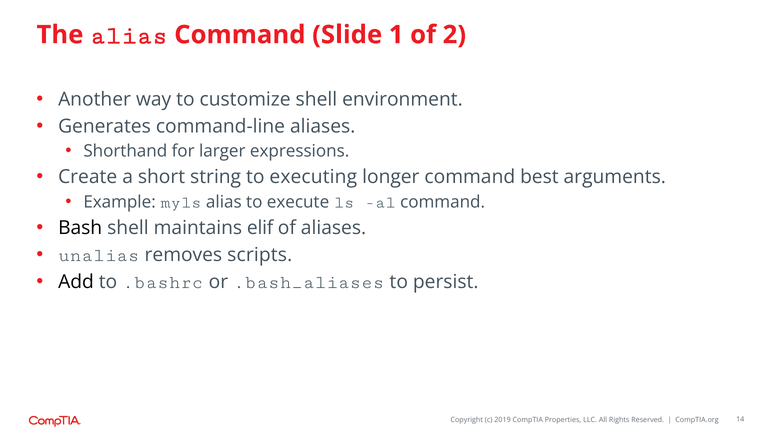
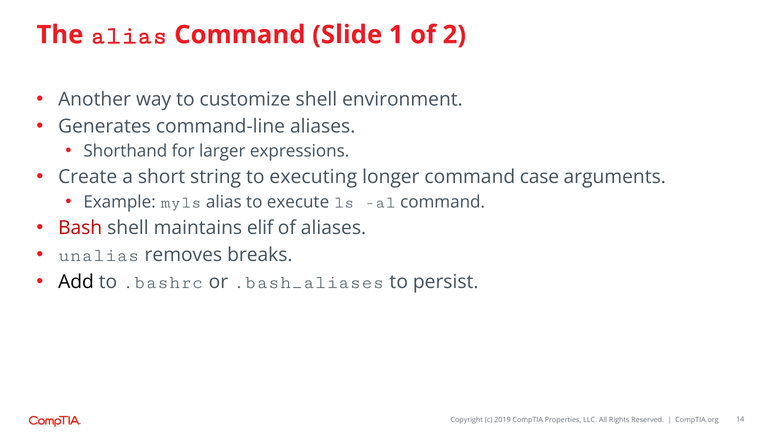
best: best -> case
Bash colour: black -> red
scripts: scripts -> breaks
